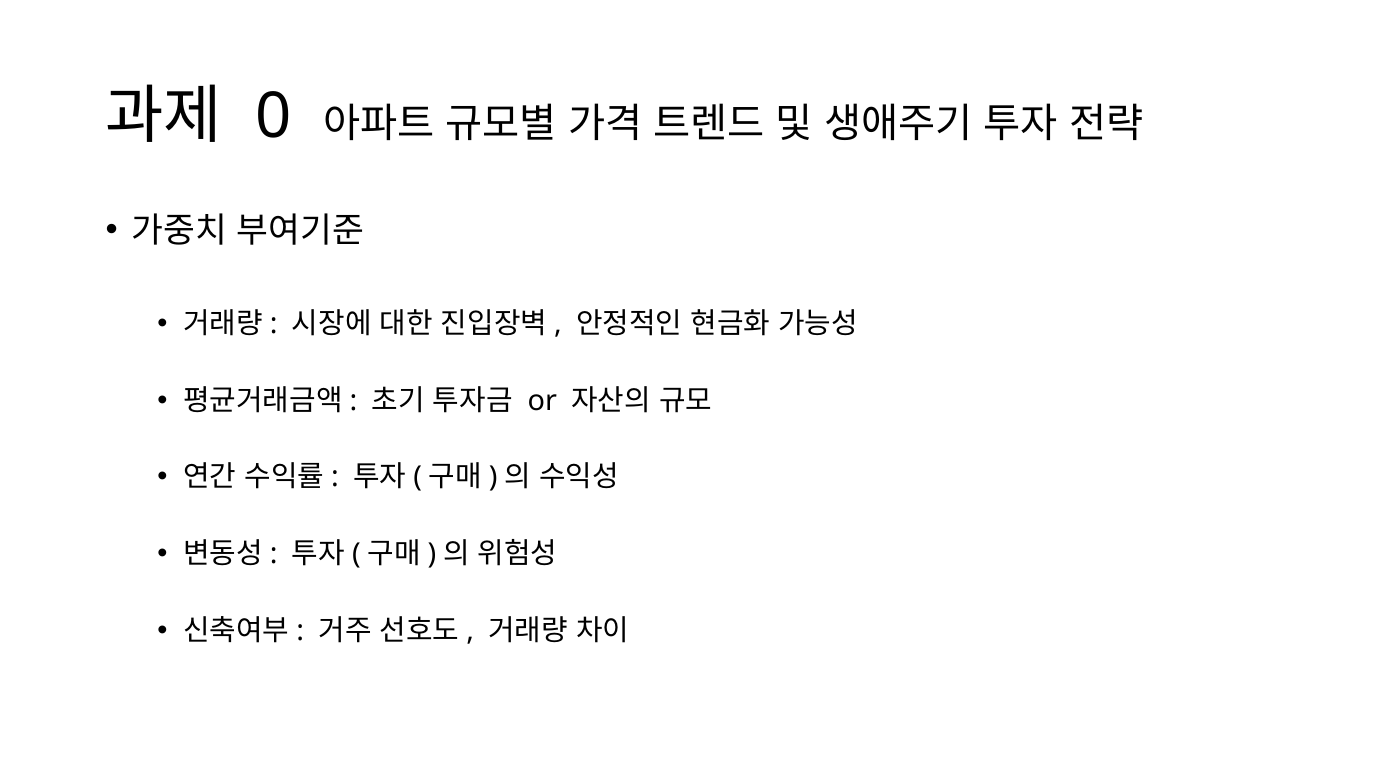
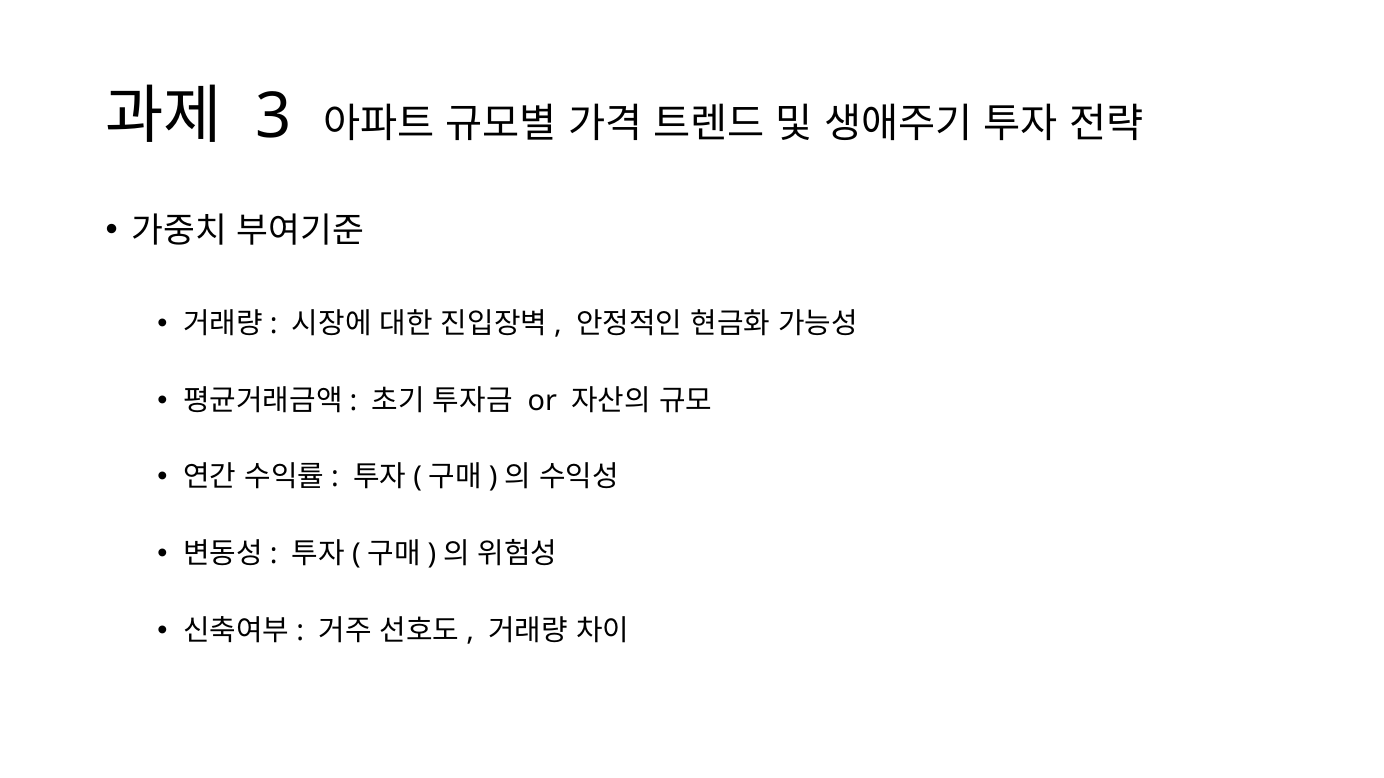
0: 0 -> 3
